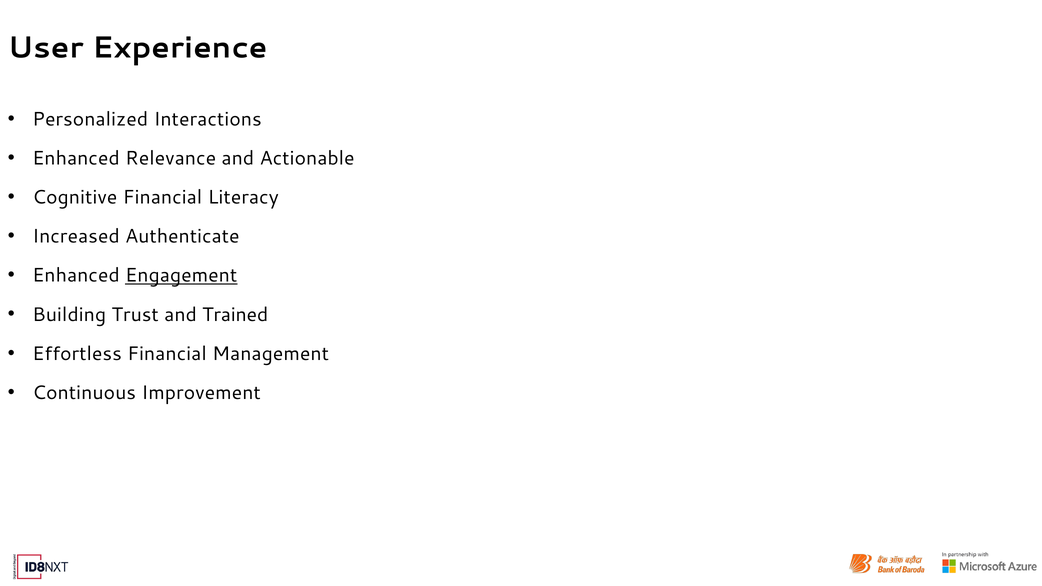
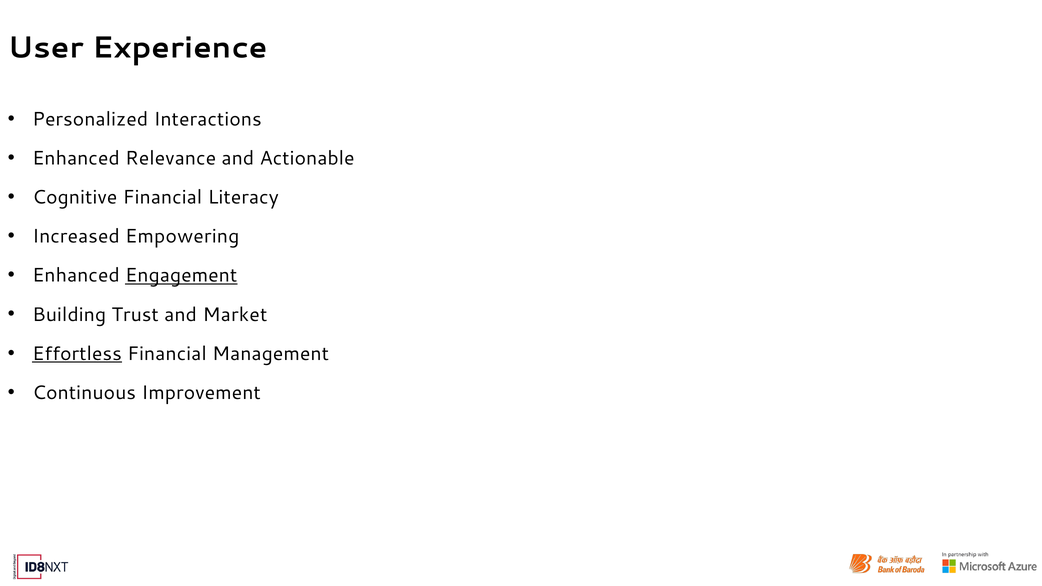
Authenticate: Authenticate -> Empowering
Trained: Trained -> Market
Effortless underline: none -> present
